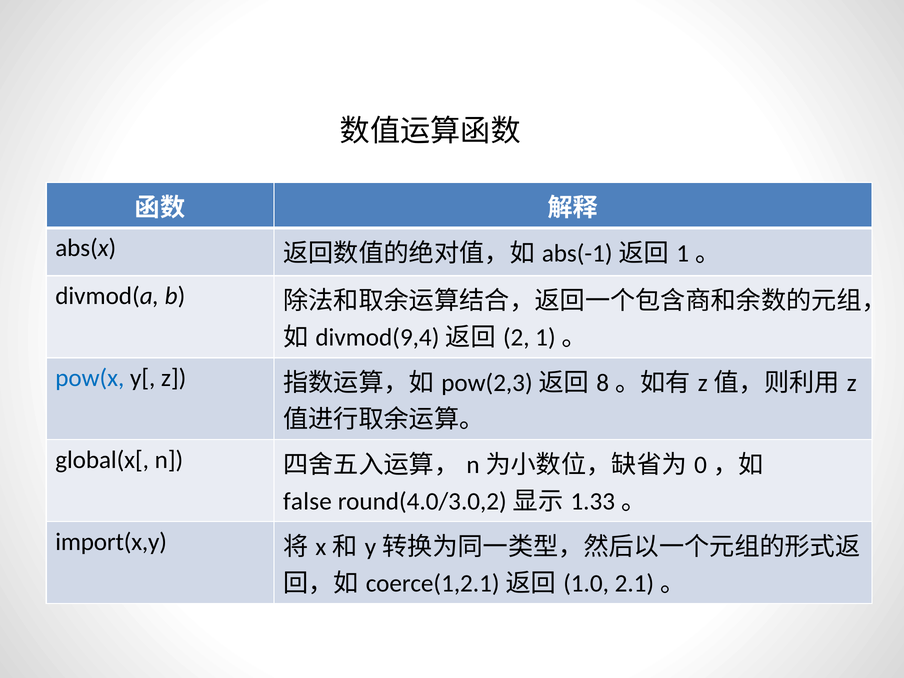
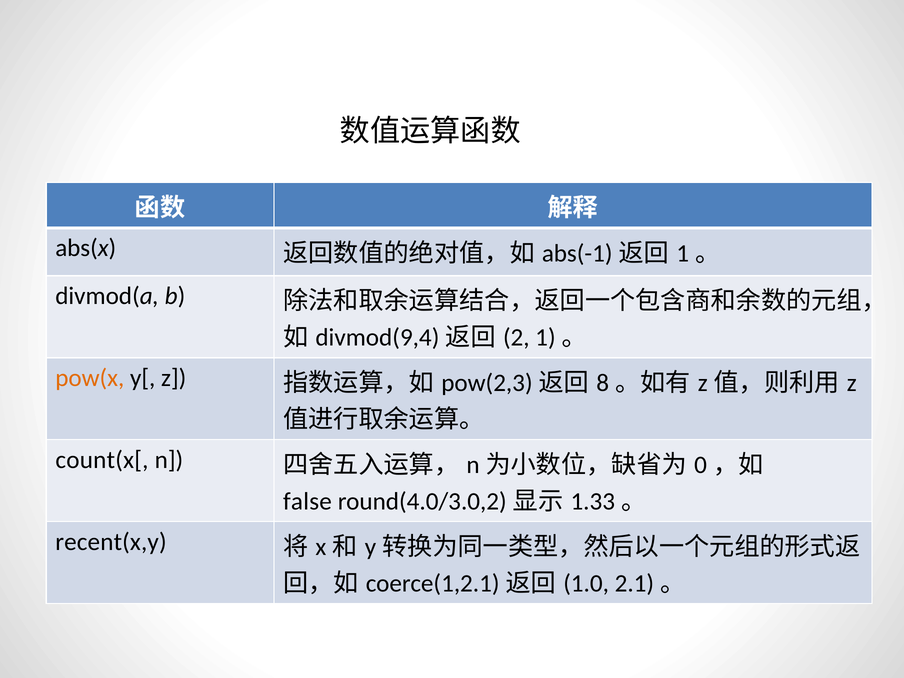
pow(x colour: blue -> orange
global(x[: global(x[ -> count(x[
import(x,y: import(x,y -> recent(x,y
